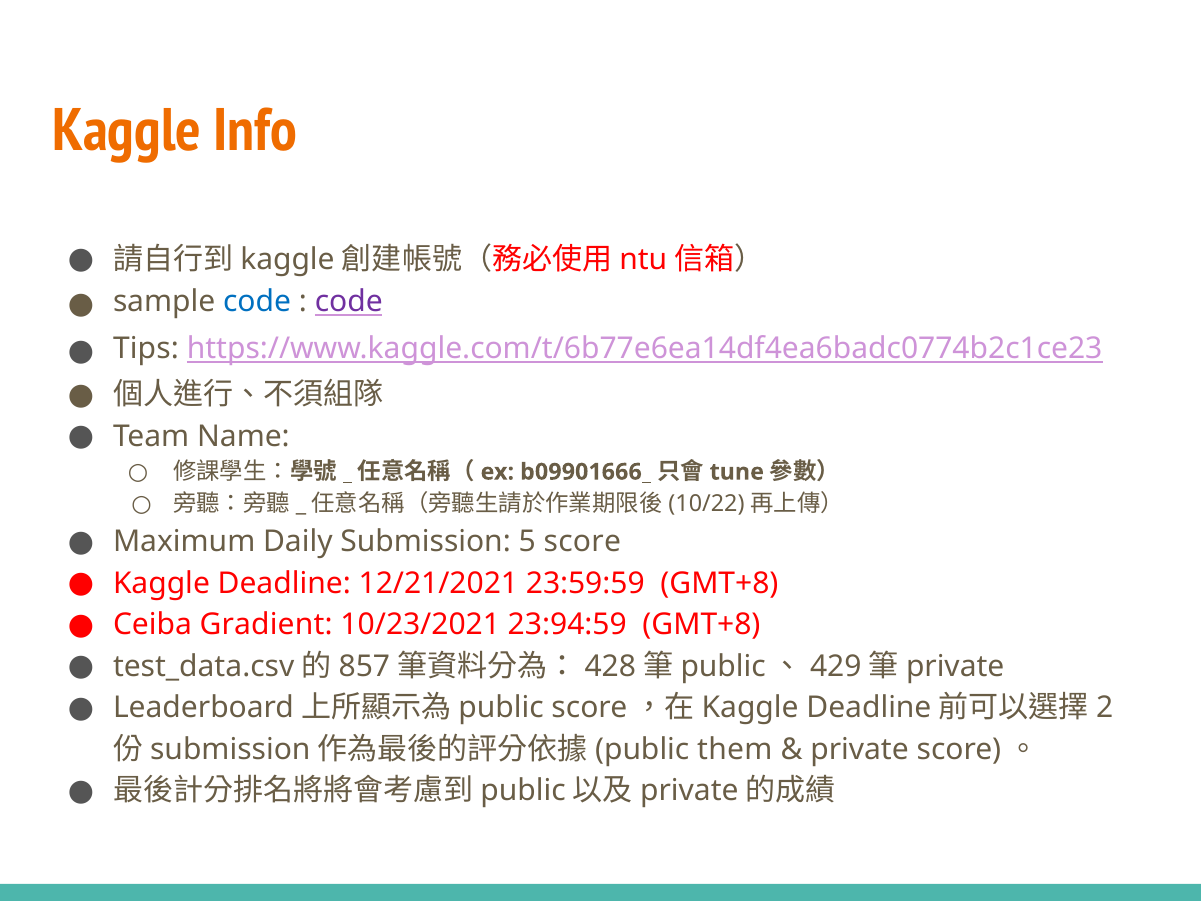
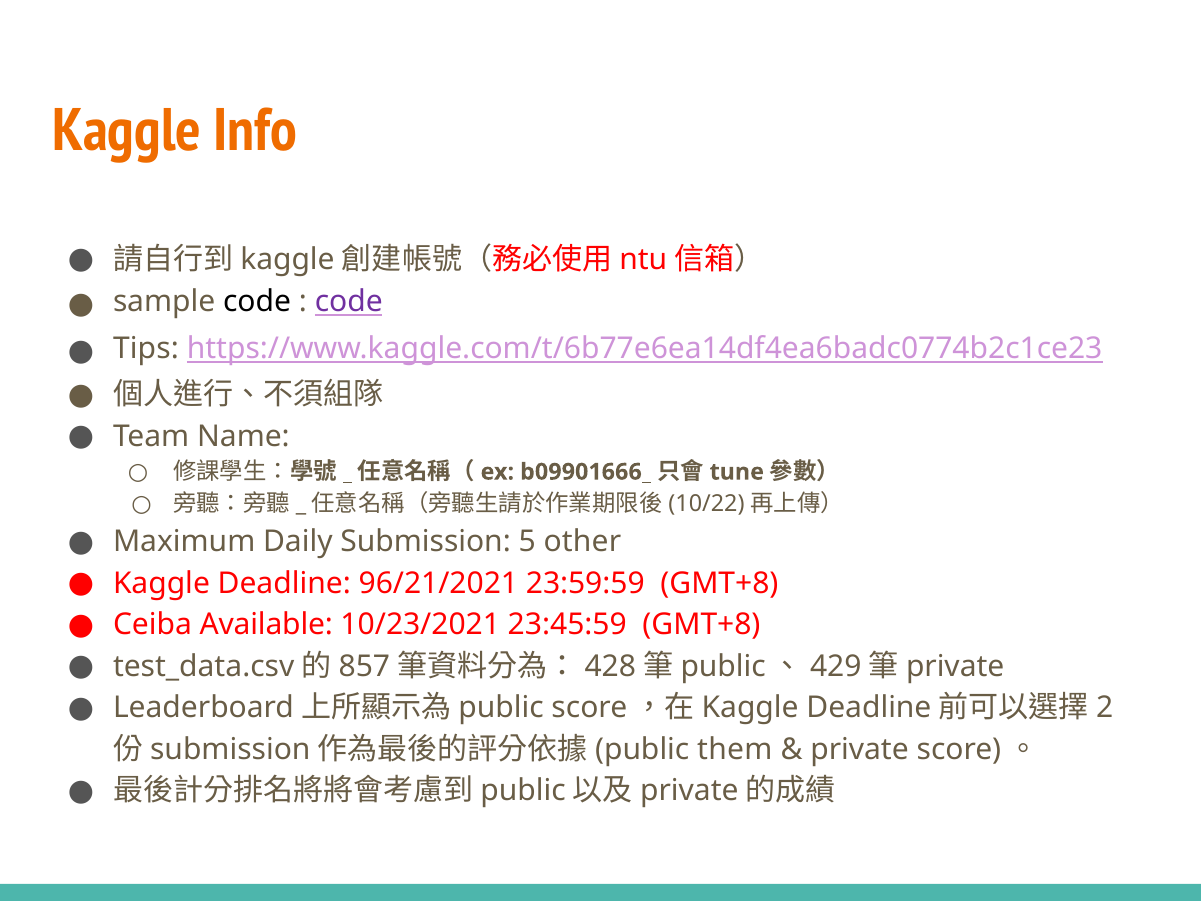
code at (257, 301) colour: blue -> black
score: score -> other
12/21/2021: 12/21/2021 -> 96/21/2021
Gradient: Gradient -> Available
23:94:59: 23:94:59 -> 23:45:59
